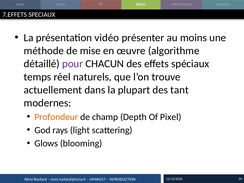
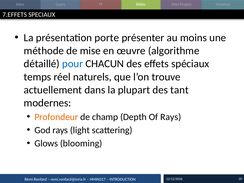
vidéo: vidéo -> porte
pour colour: purple -> blue
Of Pixel: Pixel -> Rays
